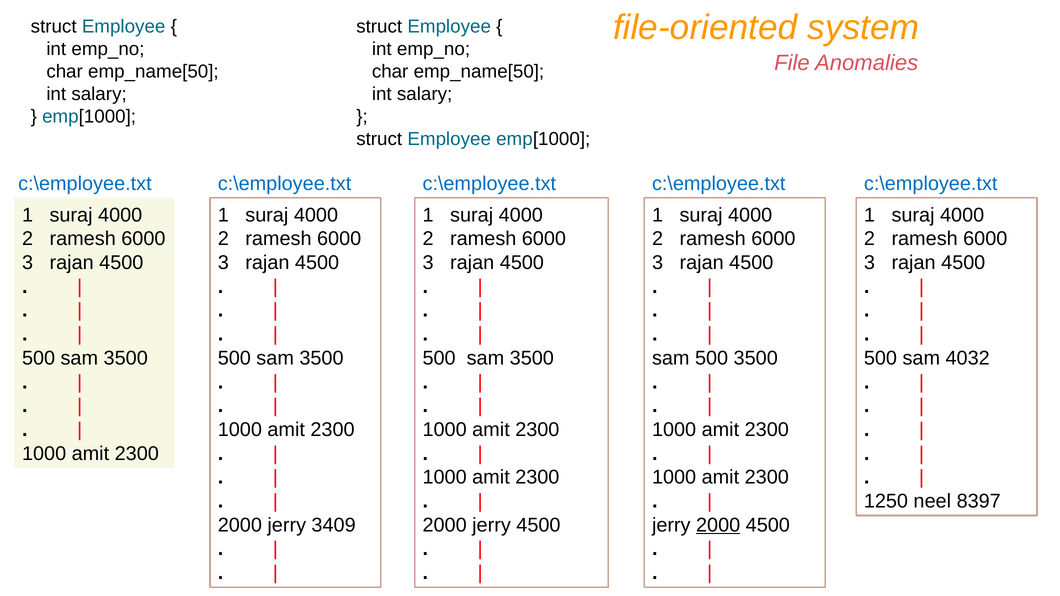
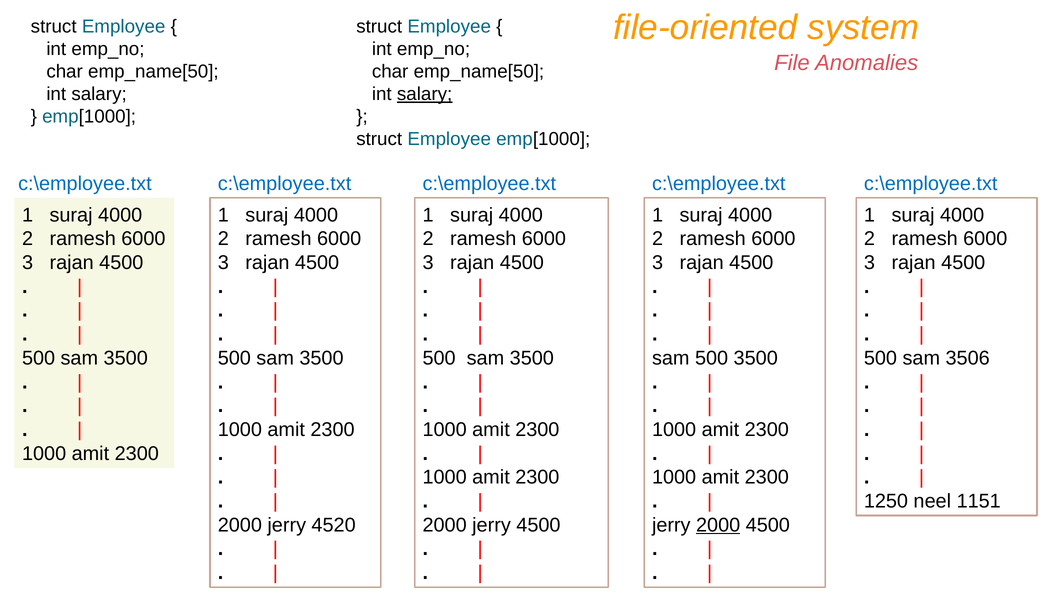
salary at (425, 94) underline: none -> present
4032: 4032 -> 3506
8397: 8397 -> 1151
3409: 3409 -> 4520
